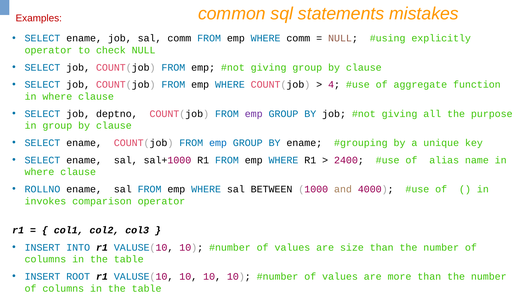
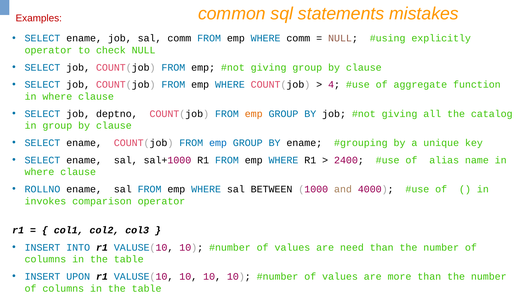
emp at (254, 114) colour: purple -> orange
purpose: purpose -> catalog
size: size -> need
ROOT: ROOT -> UPON
